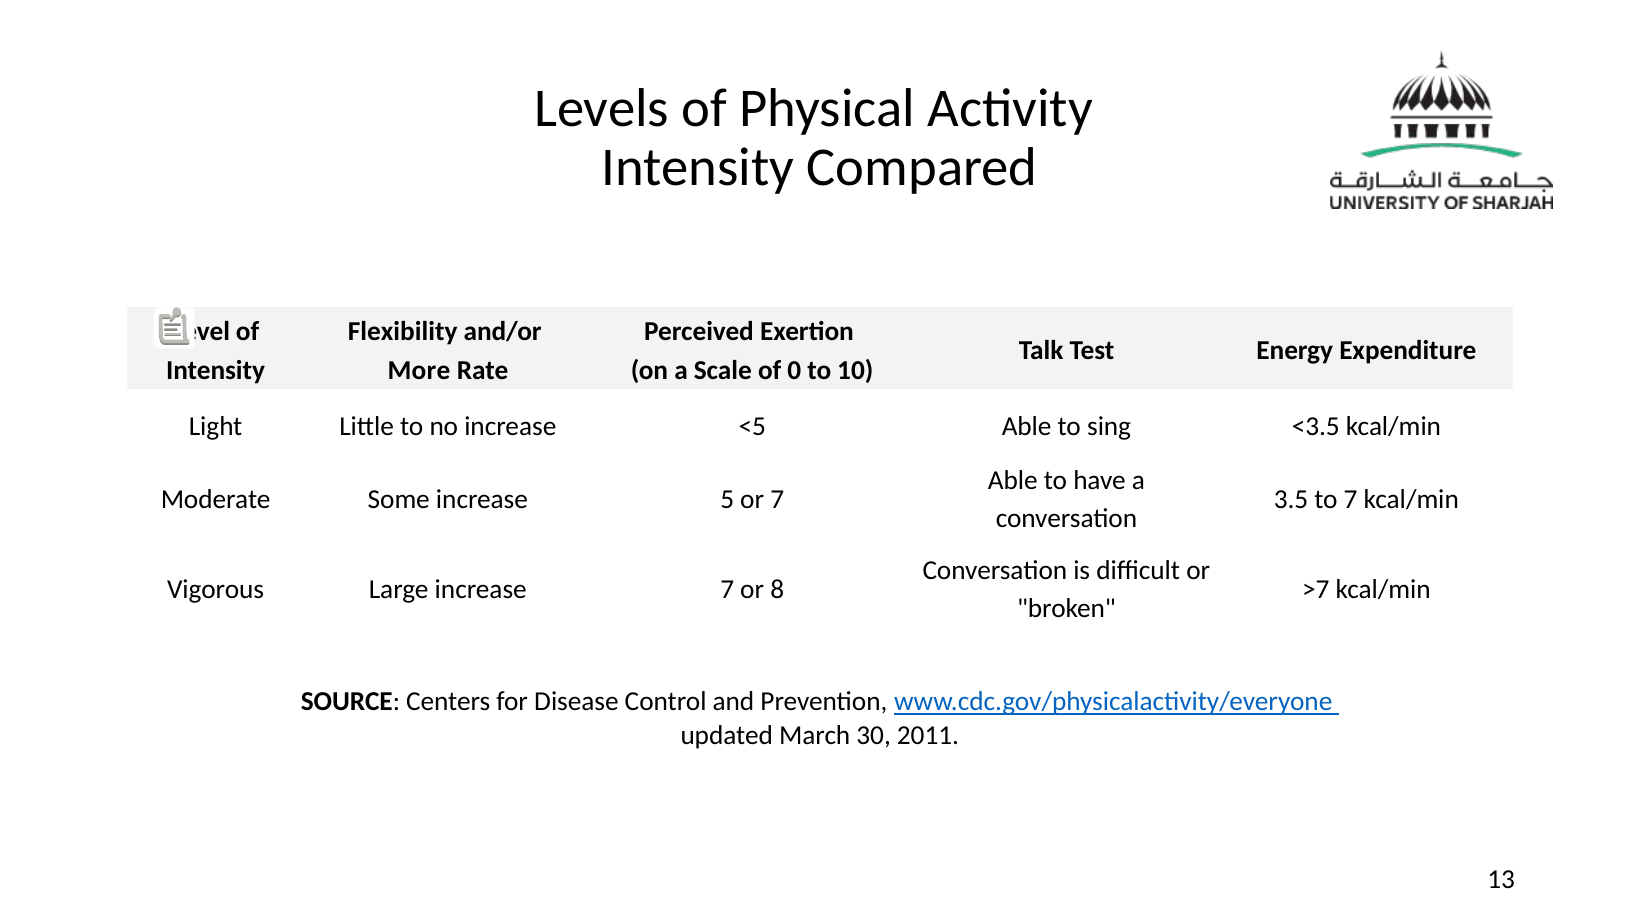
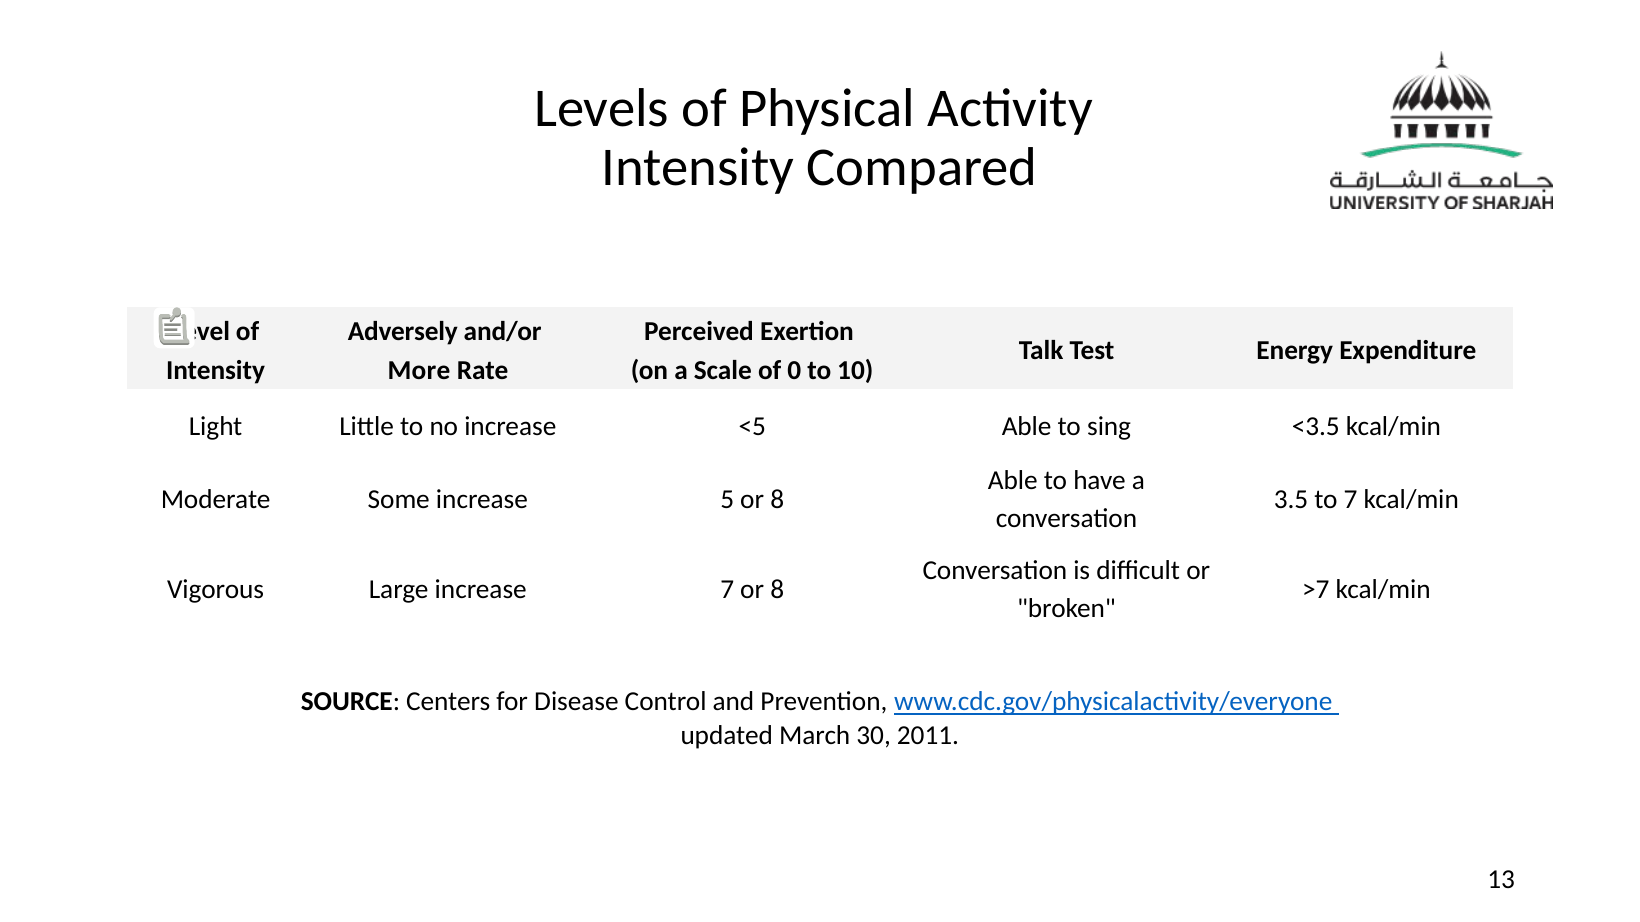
Flexibility: Flexibility -> Adversely
5 or 7: 7 -> 8
